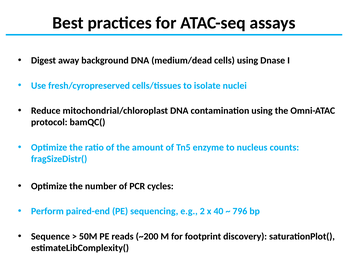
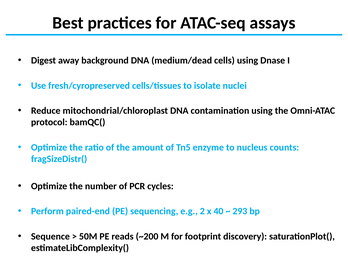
796: 796 -> 293
